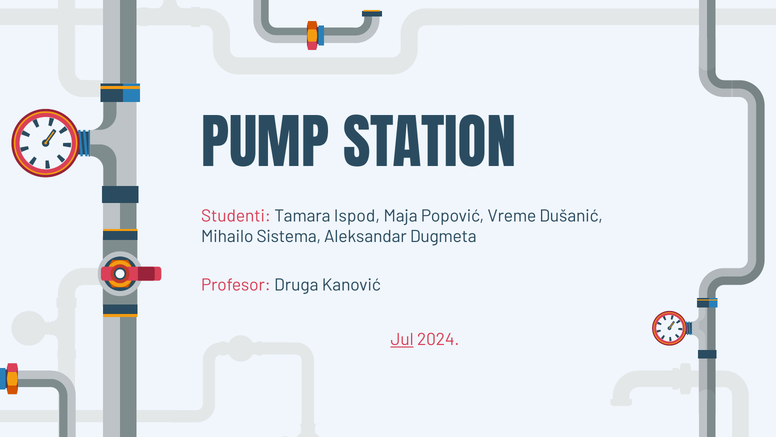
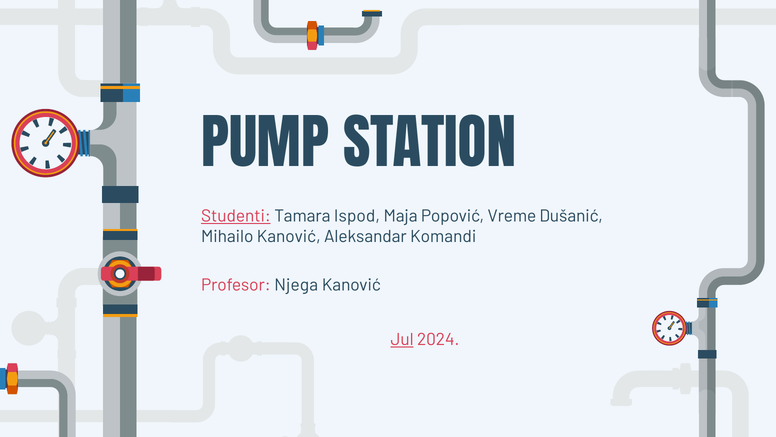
Studenti underline: none -> present
Mihailo Sistema: Sistema -> Kanović
Dugmeta: Dugmeta -> Komandi
Druga: Druga -> Njega
